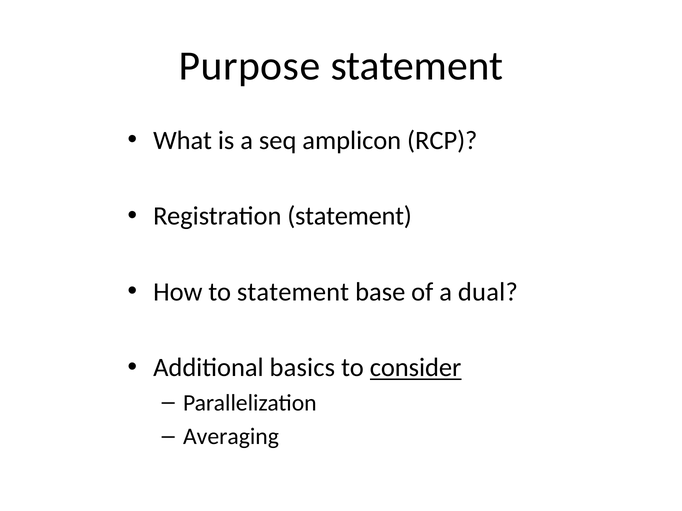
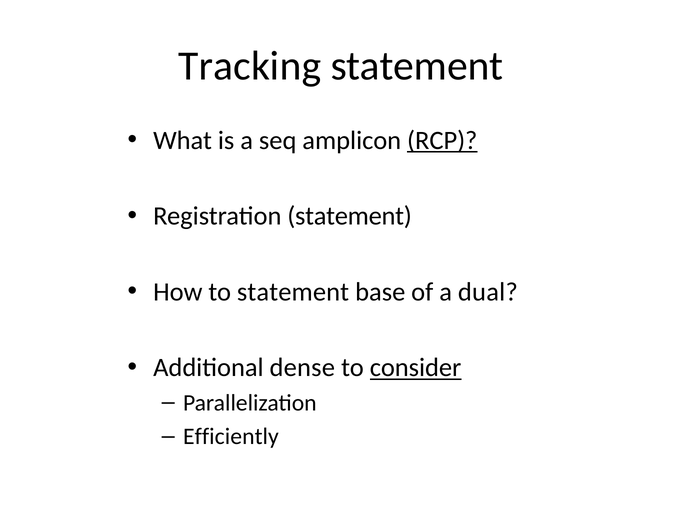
Purpose: Purpose -> Tracking
RCP underline: none -> present
basics: basics -> dense
Averaging: Averaging -> Efficiently
